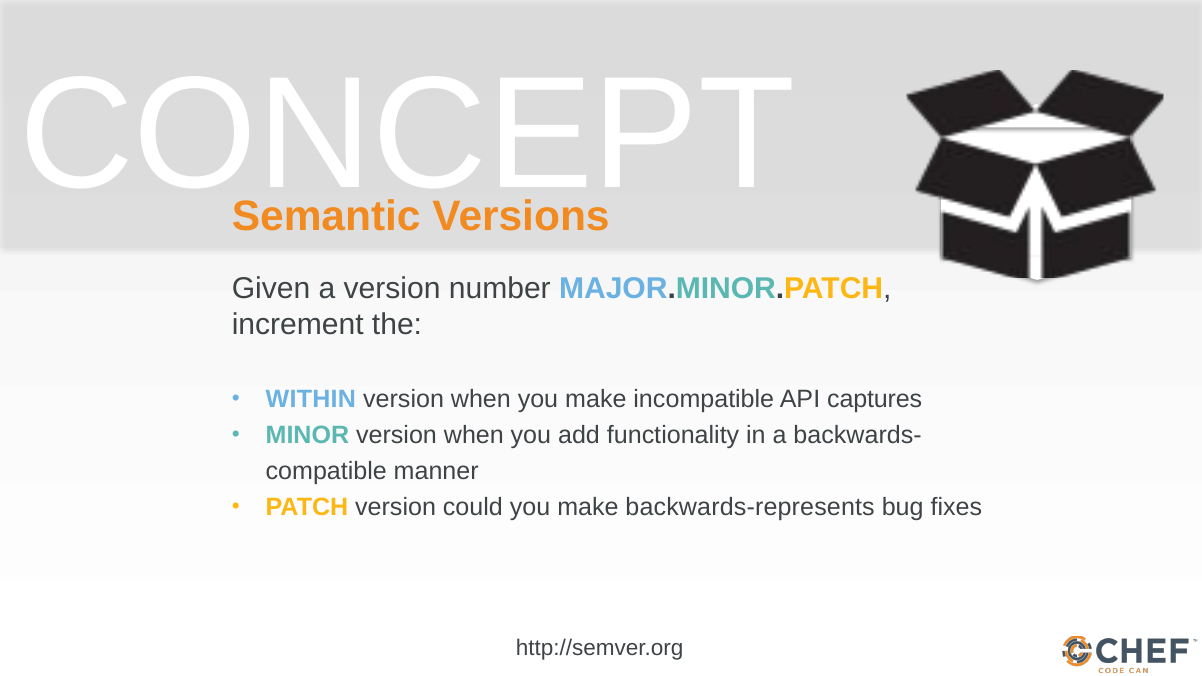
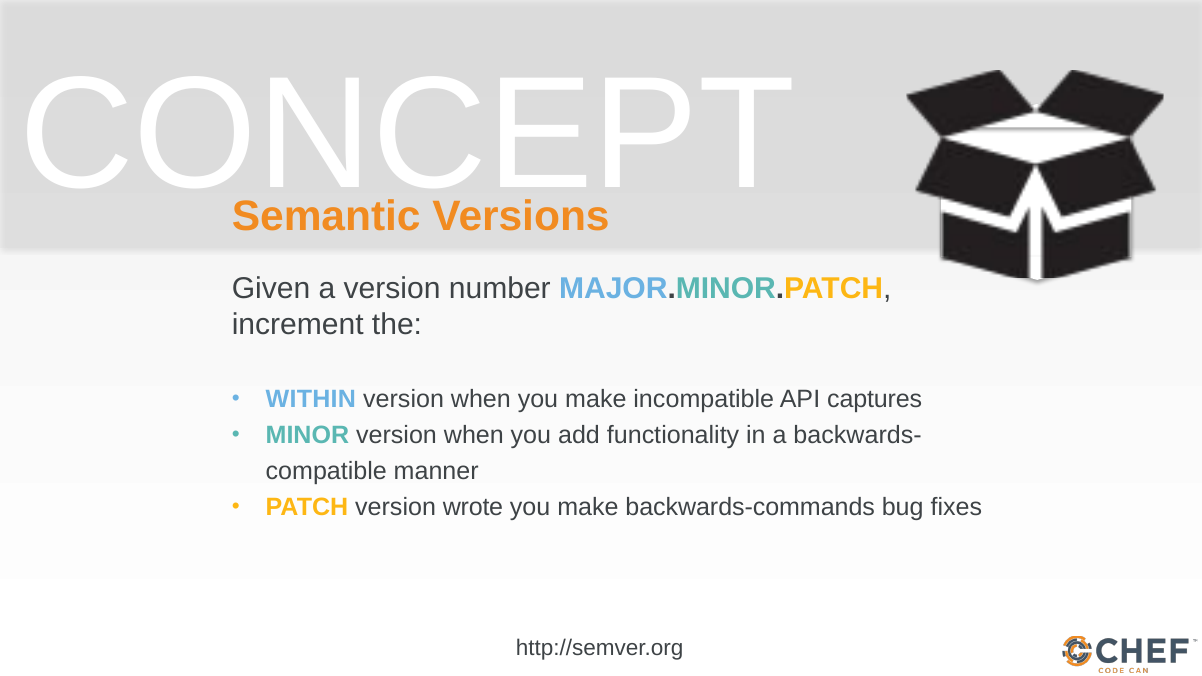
could: could -> wrote
backwards-represents: backwards-represents -> backwards-commands
